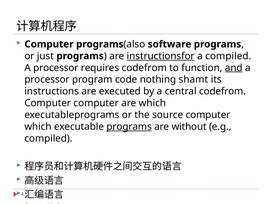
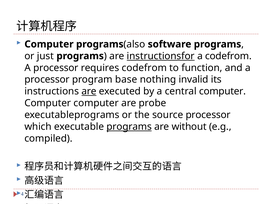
a compiled: compiled -> codefrom
and underline: present -> none
code: code -> base
shamt: shamt -> invalid
are at (89, 91) underline: none -> present
central codefrom: codefrom -> computer
are which: which -> probe
source computer: computer -> processor
